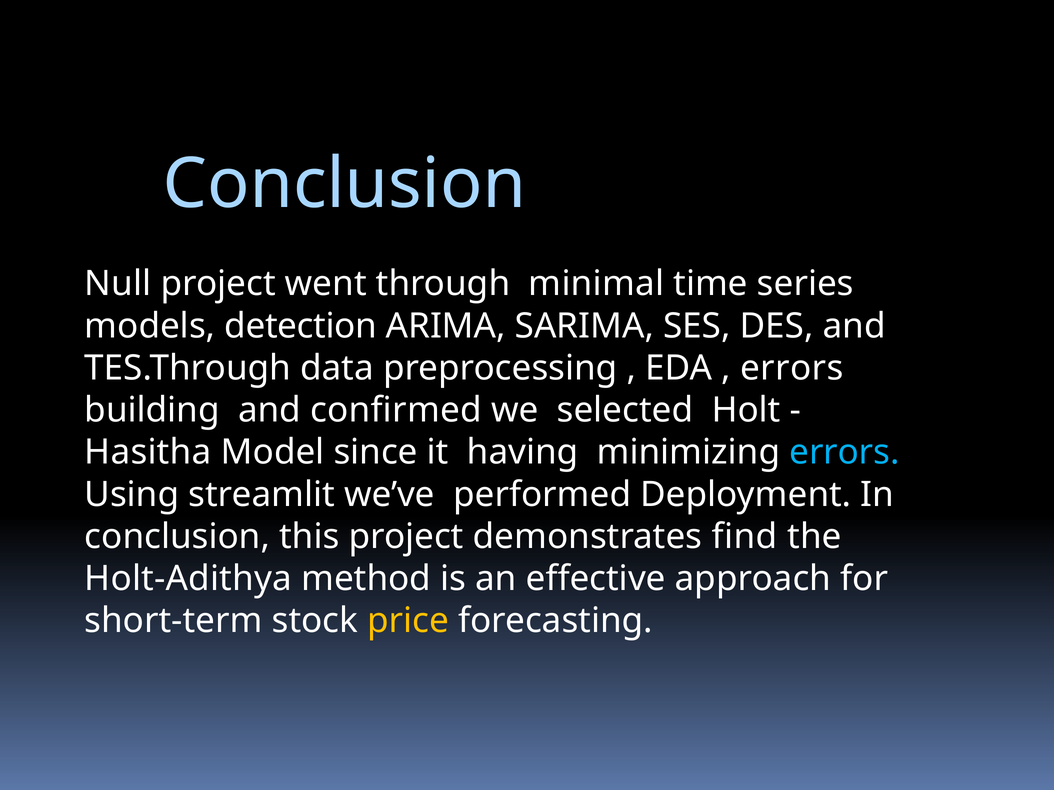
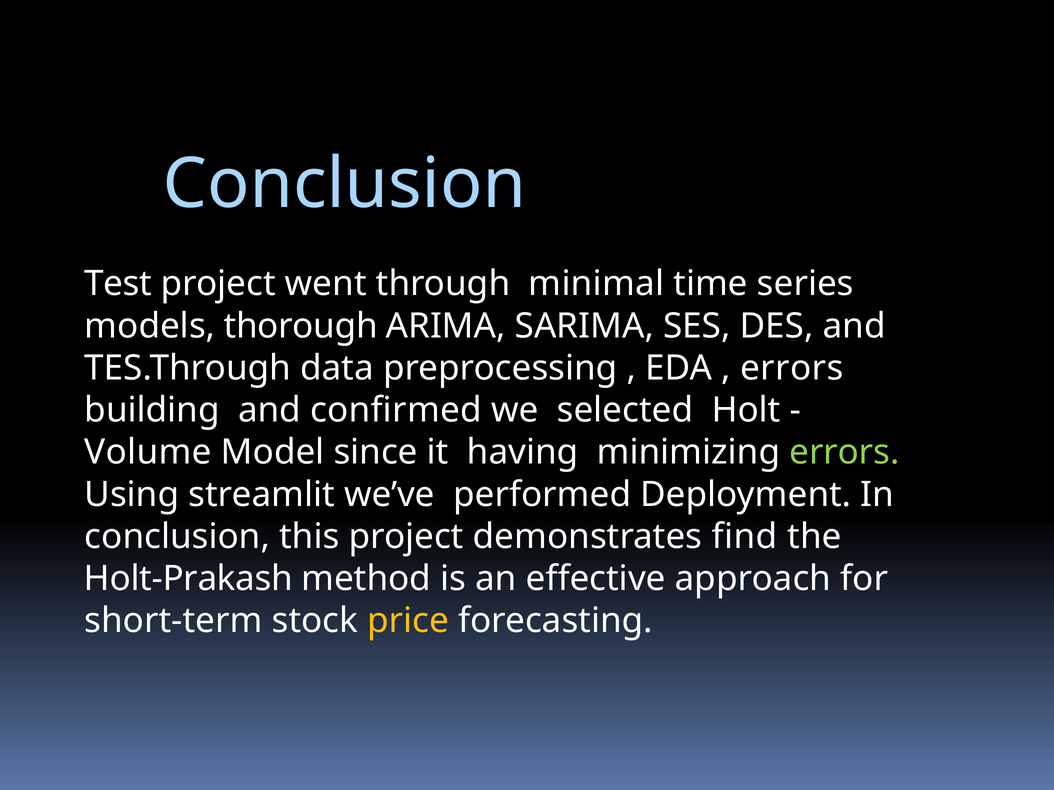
Null: Null -> Test
detection: detection -> thorough
Hasitha: Hasitha -> Volume
errors at (844, 453) colour: light blue -> light green
Holt-Adithya: Holt-Adithya -> Holt-Prakash
